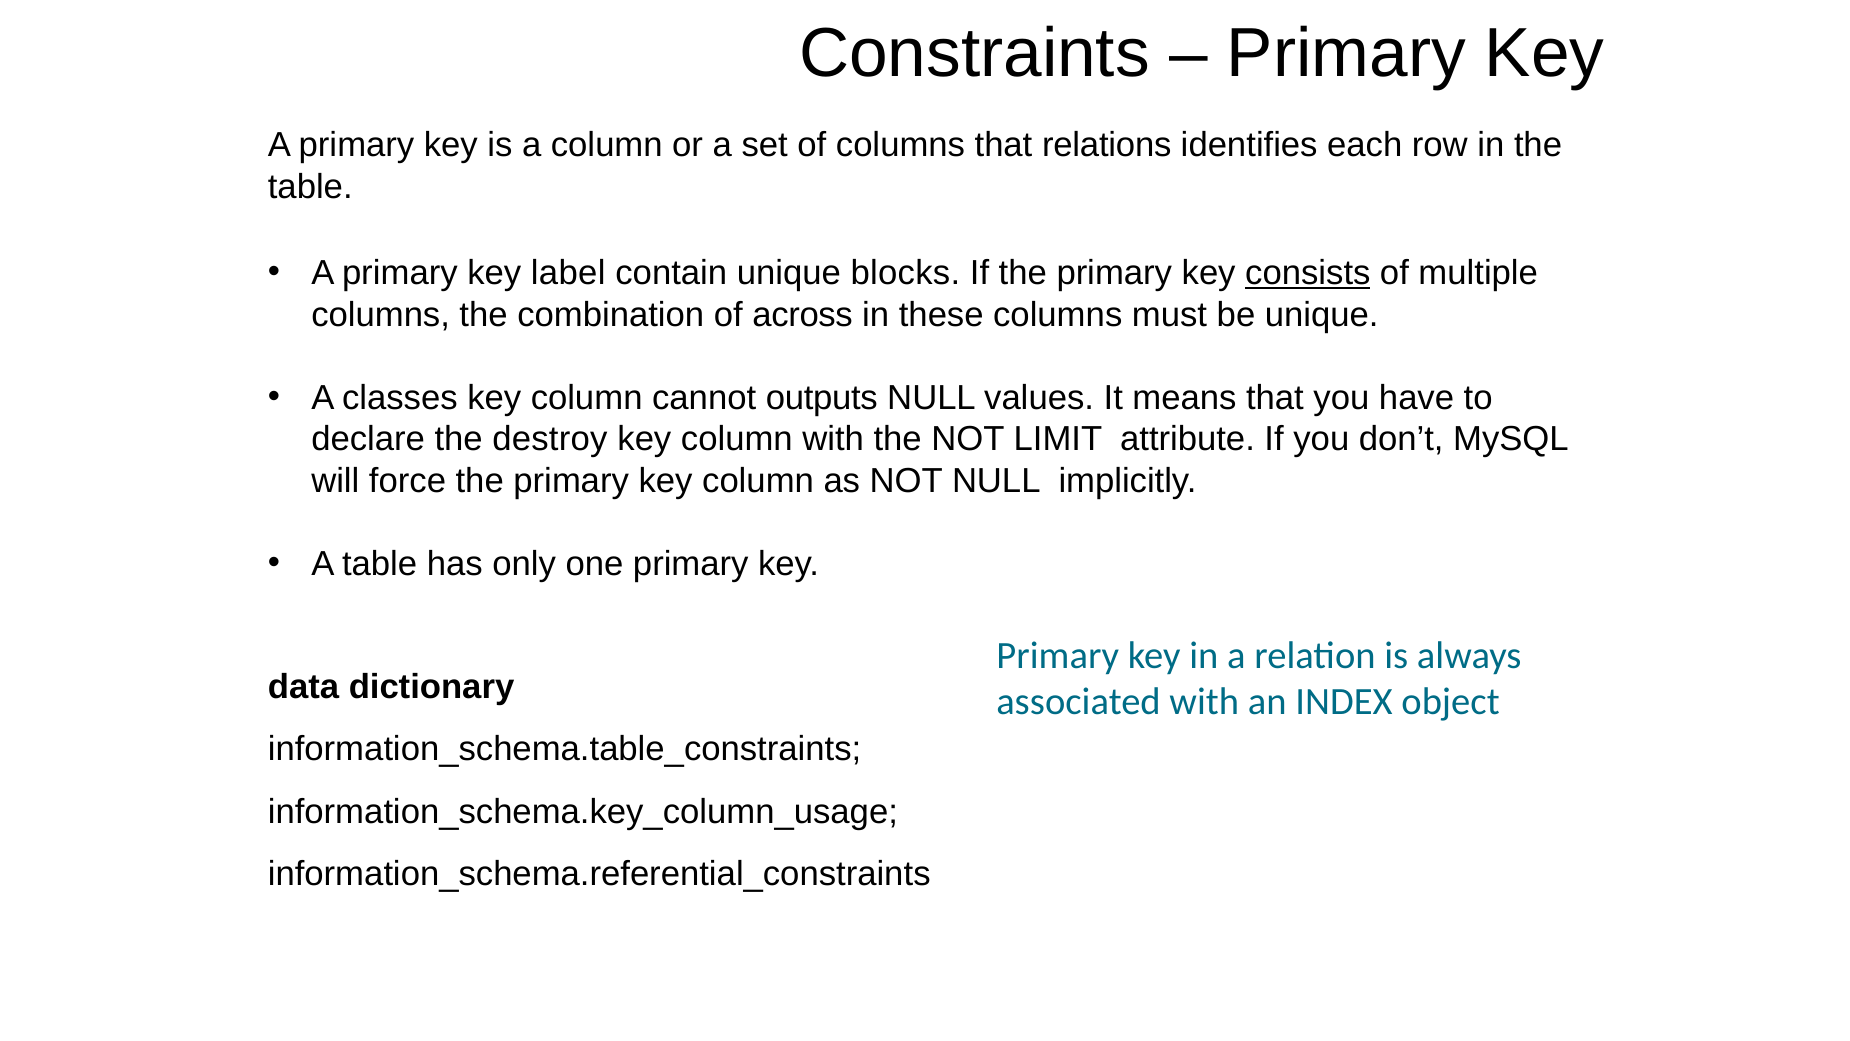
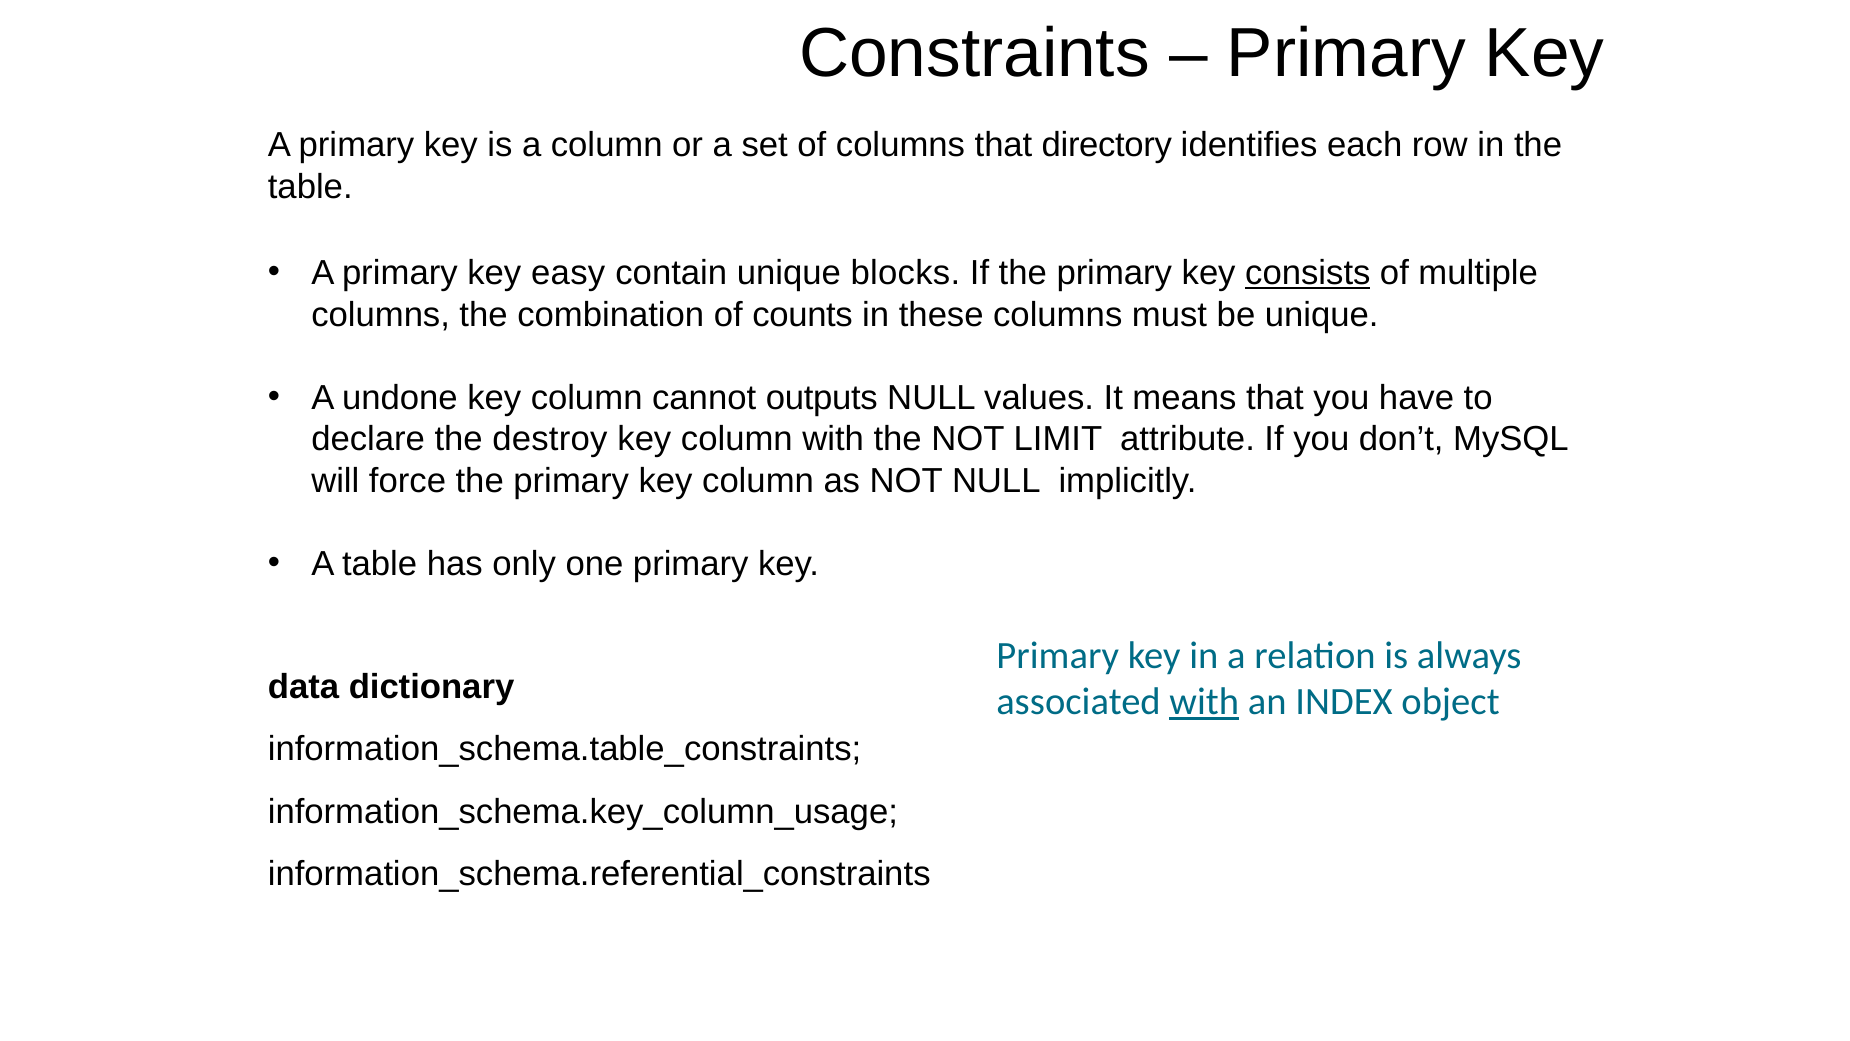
relations: relations -> directory
label: label -> easy
across: across -> counts
classes: classes -> undone
with at (1204, 702) underline: none -> present
